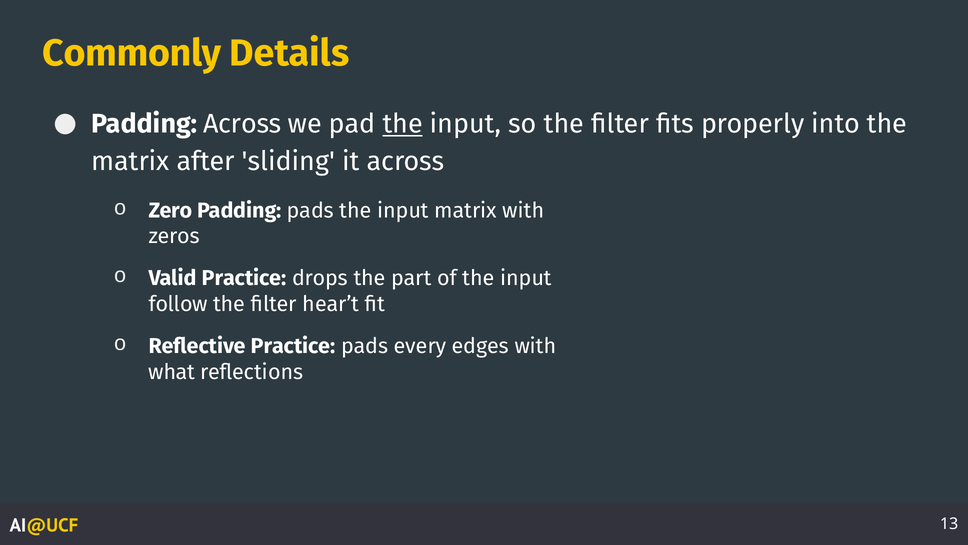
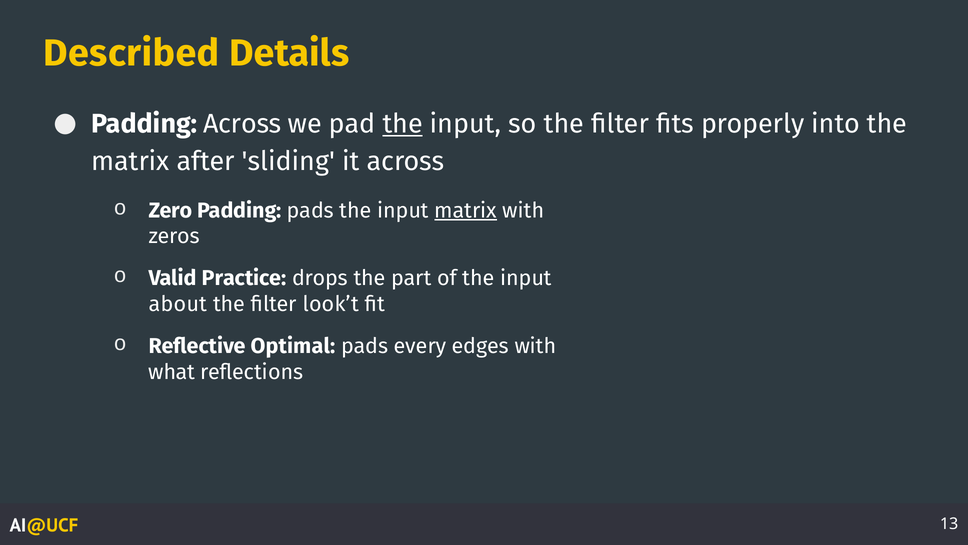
Commonly: Commonly -> Described
matrix at (466, 210) underline: none -> present
follow: follow -> about
hear’t: hear’t -> look’t
Reflective Practice: Practice -> Optimal
